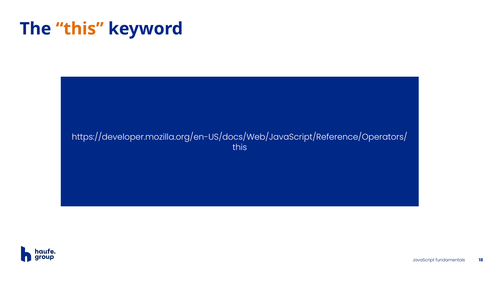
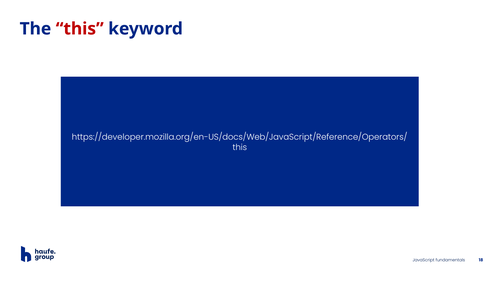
this at (80, 29) colour: orange -> red
